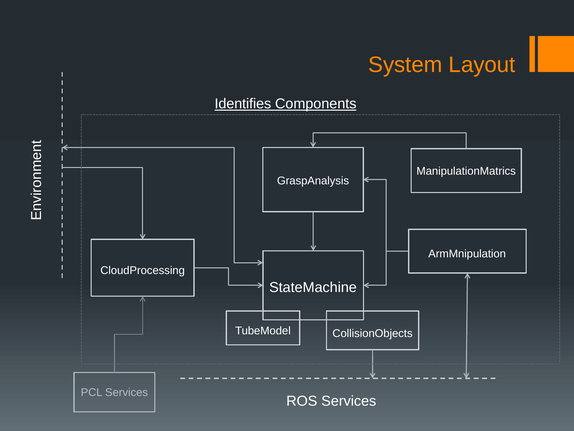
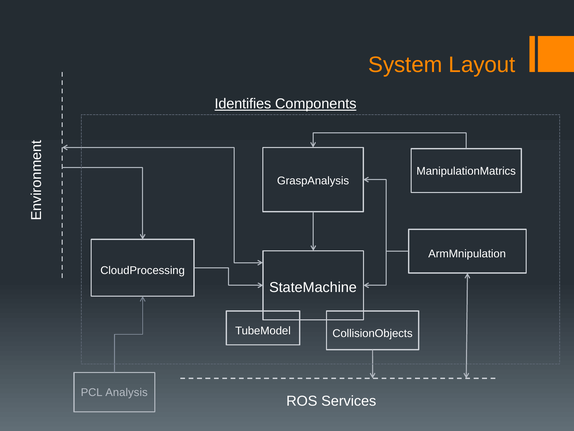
PCL Services: Services -> Analysis
